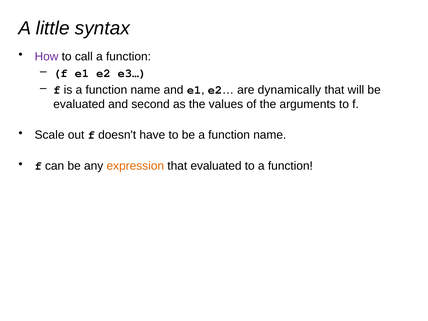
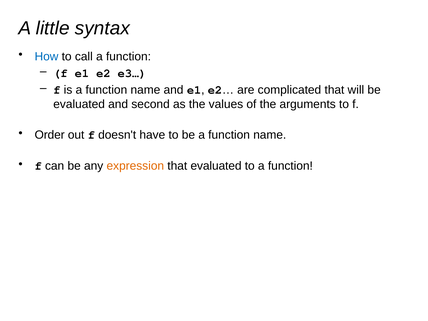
How colour: purple -> blue
dynamically: dynamically -> complicated
Scale: Scale -> Order
